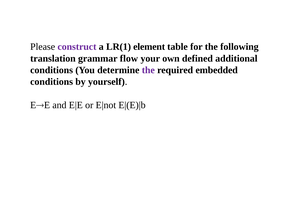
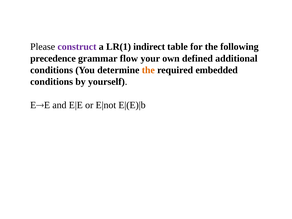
element: element -> indirect
translation: translation -> precedence
the at (148, 70) colour: purple -> orange
